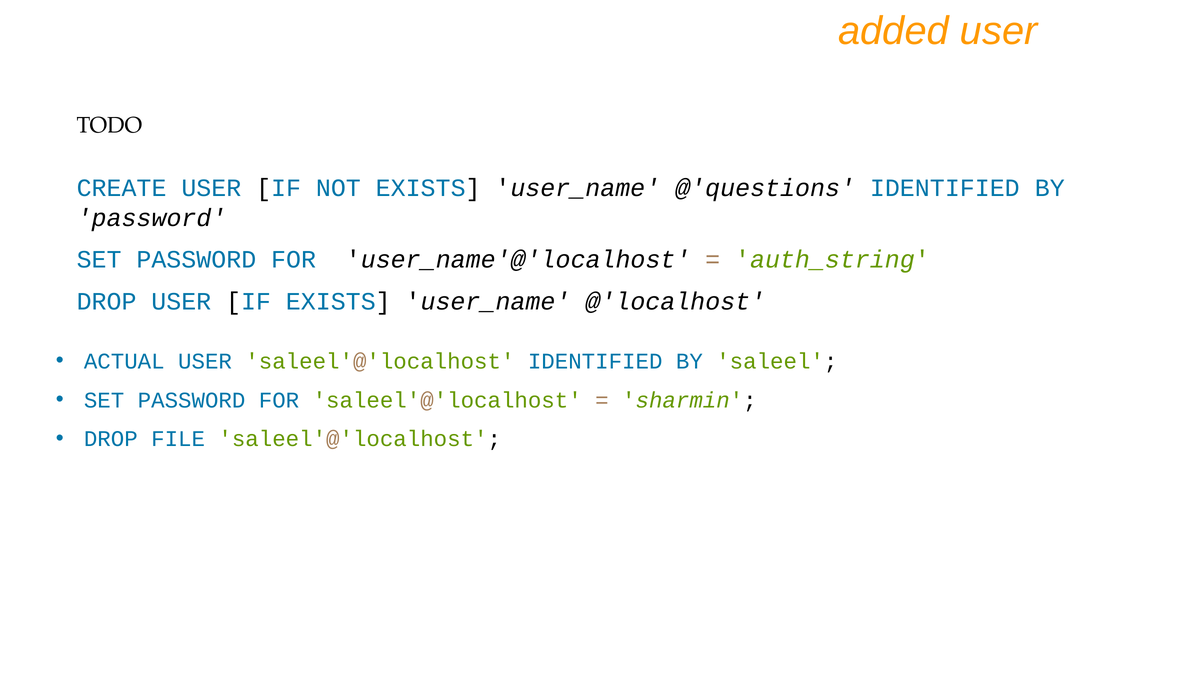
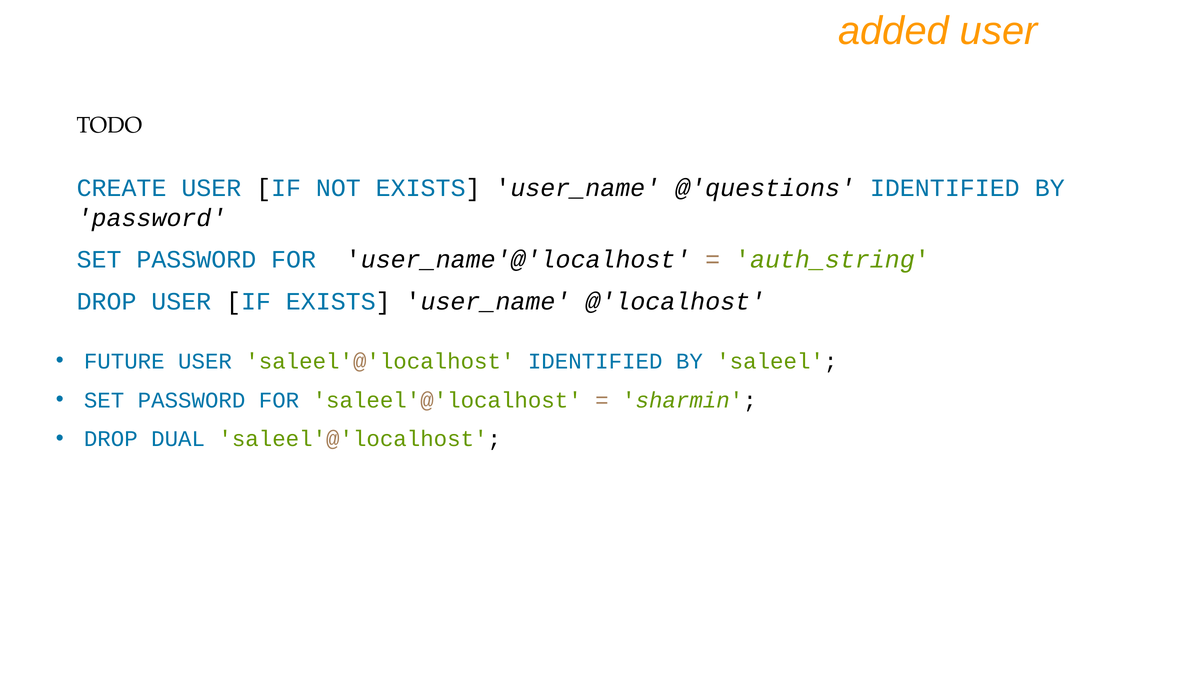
ACTUAL: ACTUAL -> FUTURE
FILE: FILE -> DUAL
